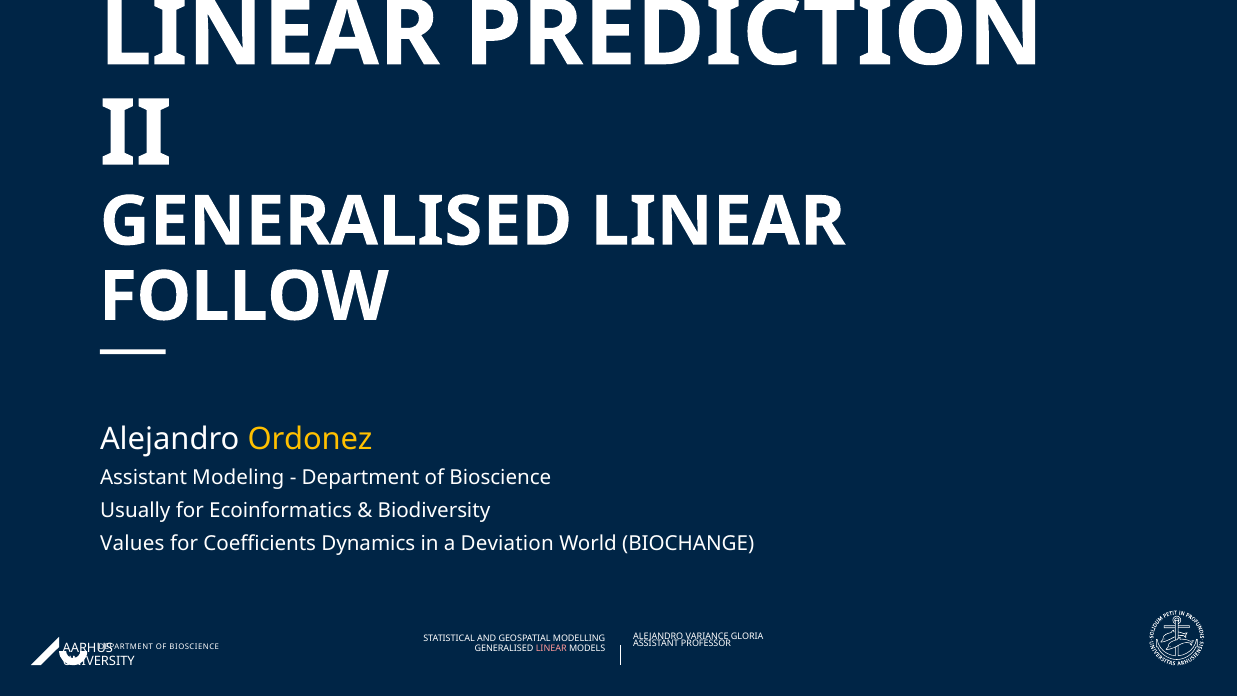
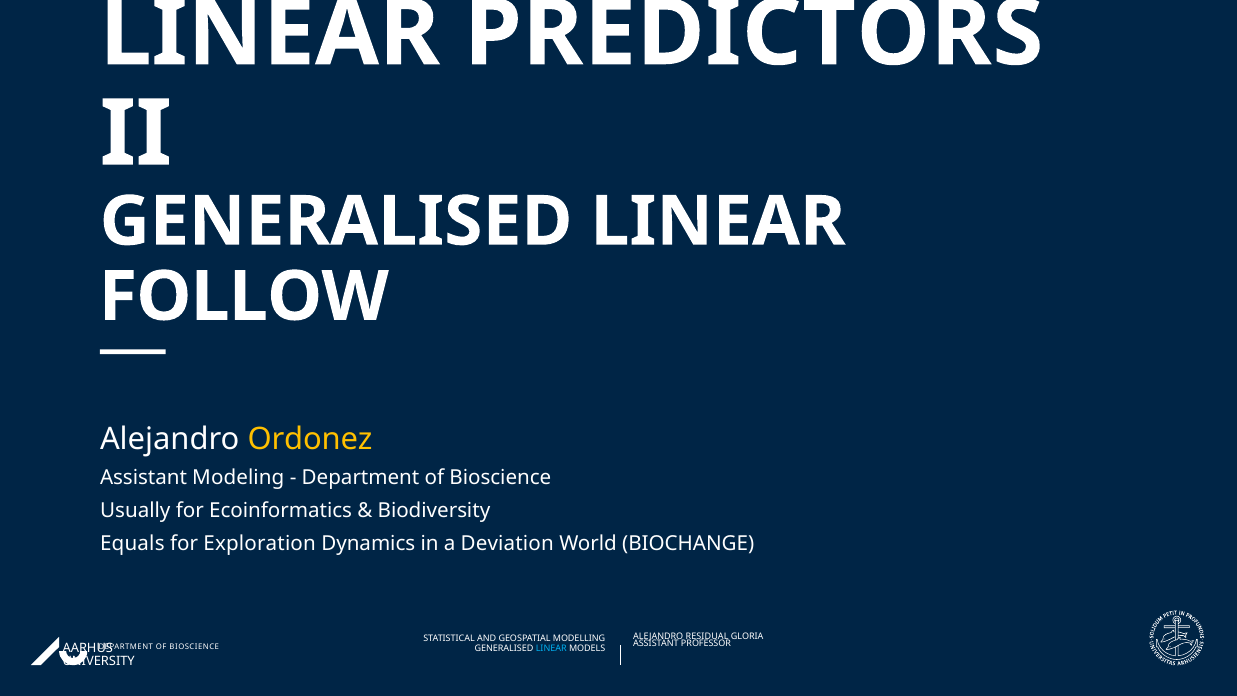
PREDICTION: PREDICTION -> PREDICTORS
Values: Values -> Equals
Coefficients: Coefficients -> Exploration
VARIANCE: VARIANCE -> RESIDUAL
LINEAR at (551, 649) colour: pink -> light blue
